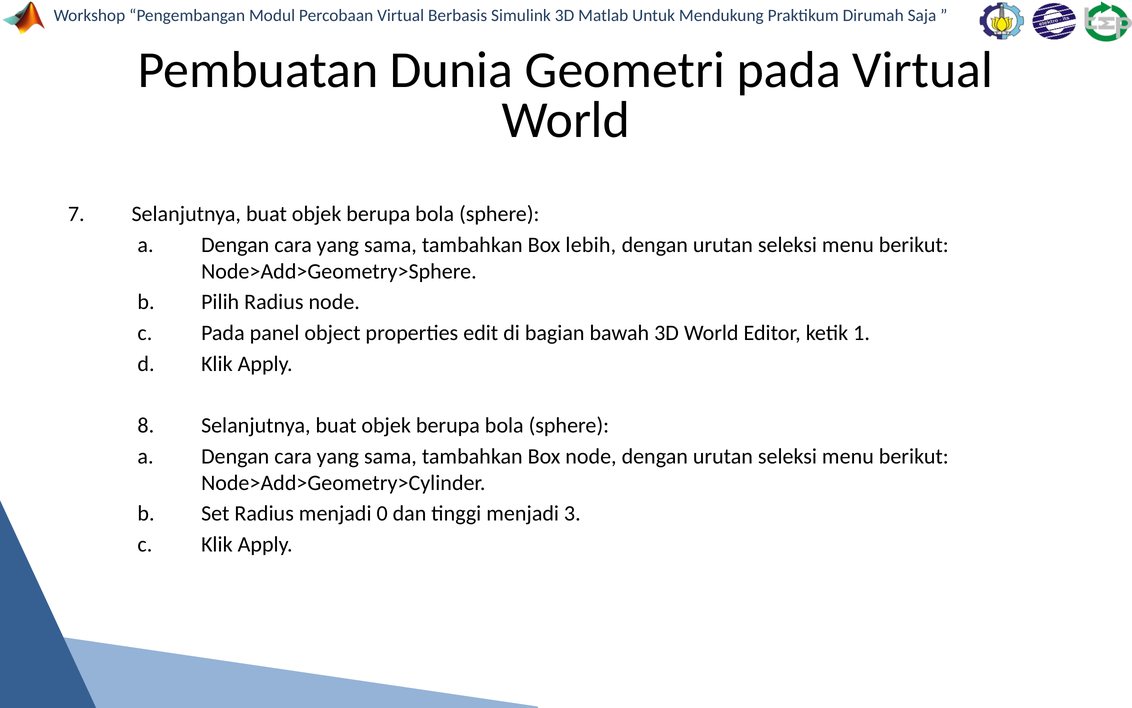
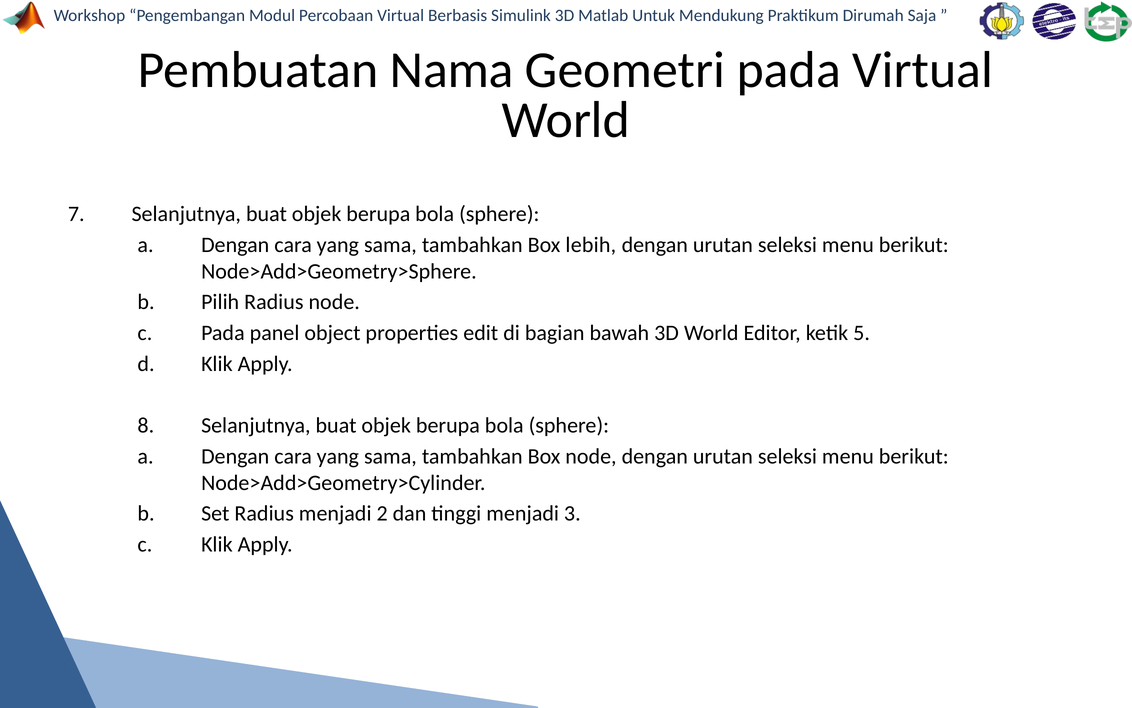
Dunia: Dunia -> Nama
1: 1 -> 5
0: 0 -> 2
